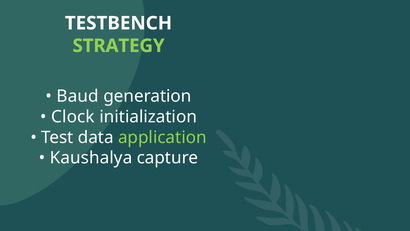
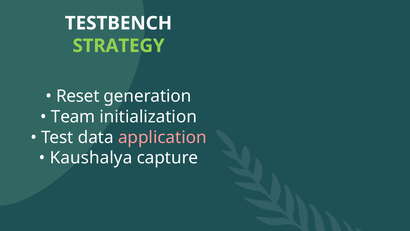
Baud: Baud -> Reset
Clock: Clock -> Team
application colour: light green -> pink
